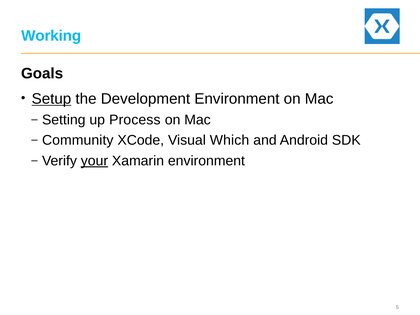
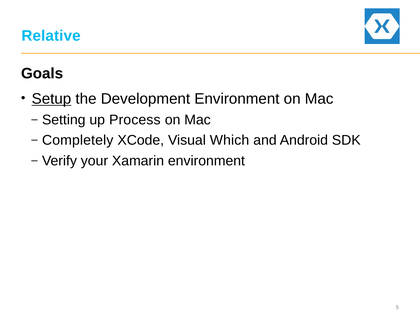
Working: Working -> Relative
Community: Community -> Completely
your underline: present -> none
